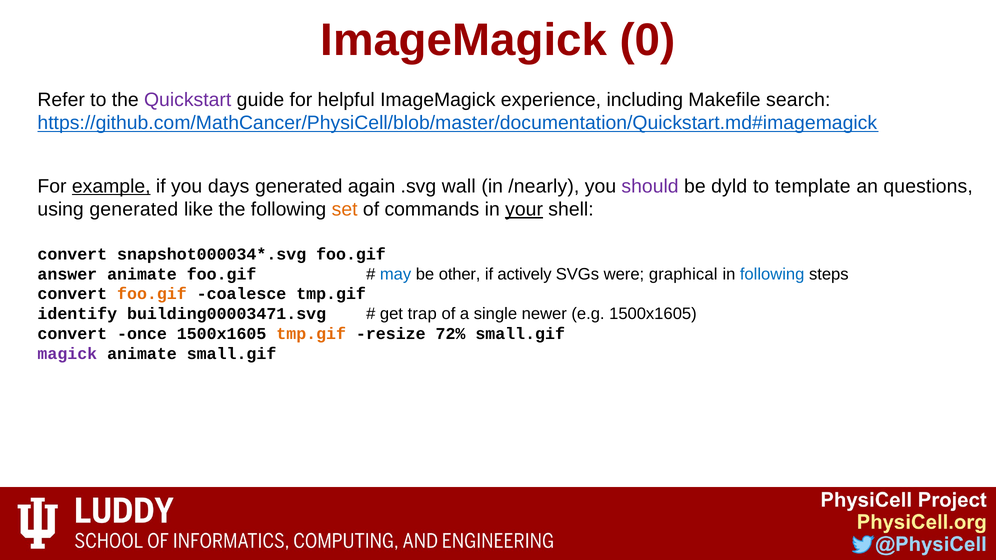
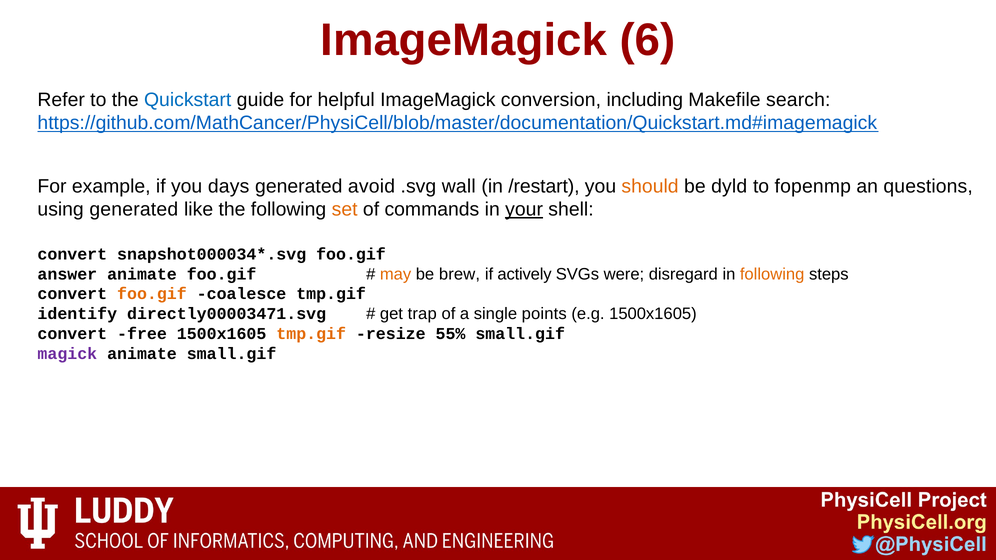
0: 0 -> 6
Quickstart colour: purple -> blue
experience: experience -> conversion
example underline: present -> none
again: again -> avoid
/nearly: /nearly -> /restart
should colour: purple -> orange
template: template -> fopenmp
may colour: blue -> orange
other: other -> brew
graphical: graphical -> disregard
following at (772, 274) colour: blue -> orange
building00003471.svg: building00003471.svg -> directly00003471.svg
newer: newer -> points
once: once -> free
72%: 72% -> 55%
